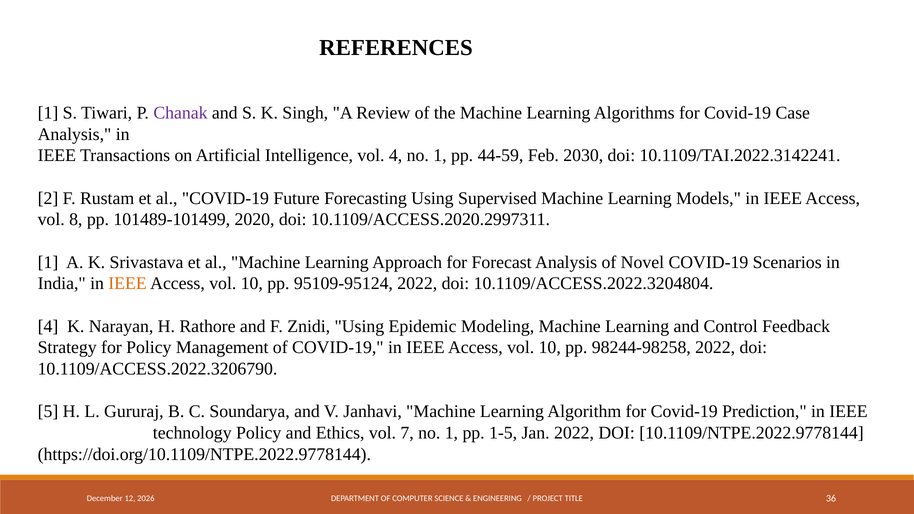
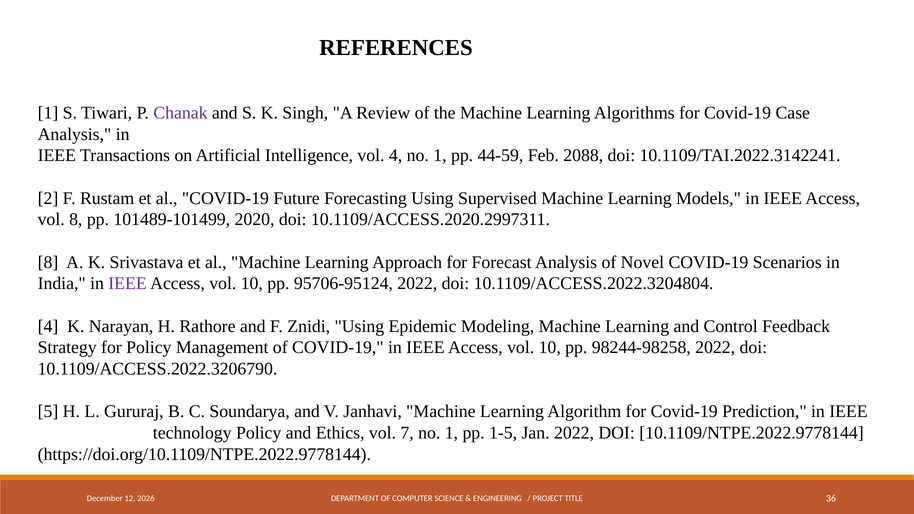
2030: 2030 -> 2088
1 at (48, 262): 1 -> 8
IEEE at (128, 284) colour: orange -> purple
95109-95124: 95109-95124 -> 95706-95124
